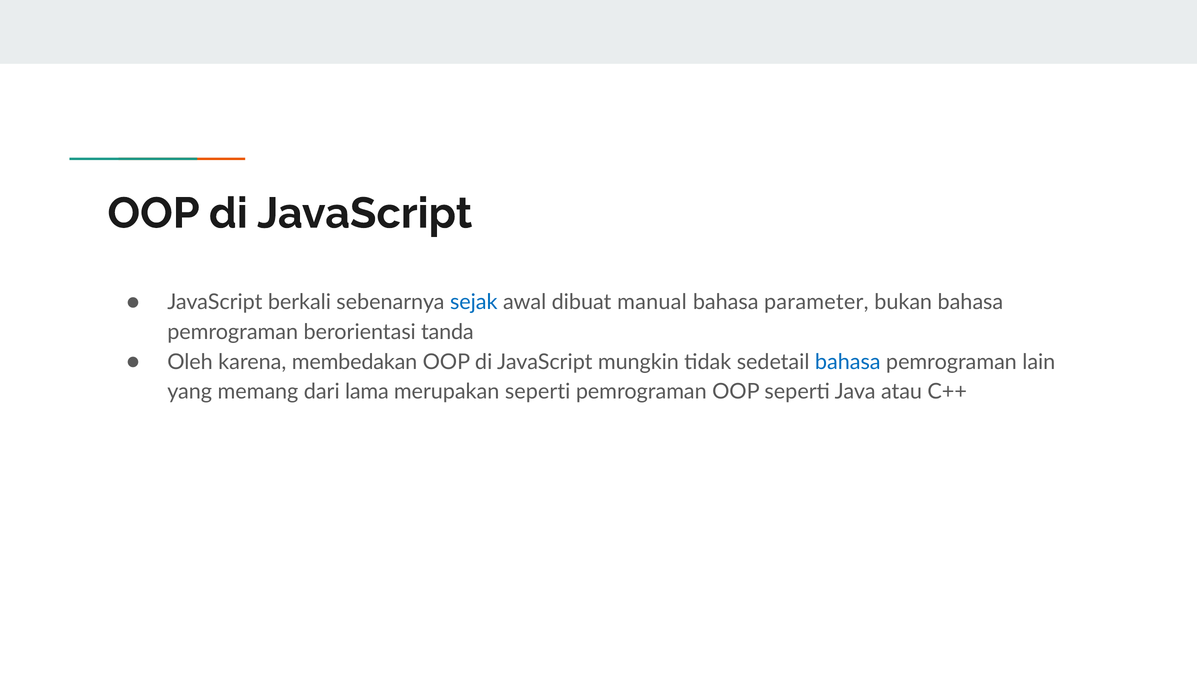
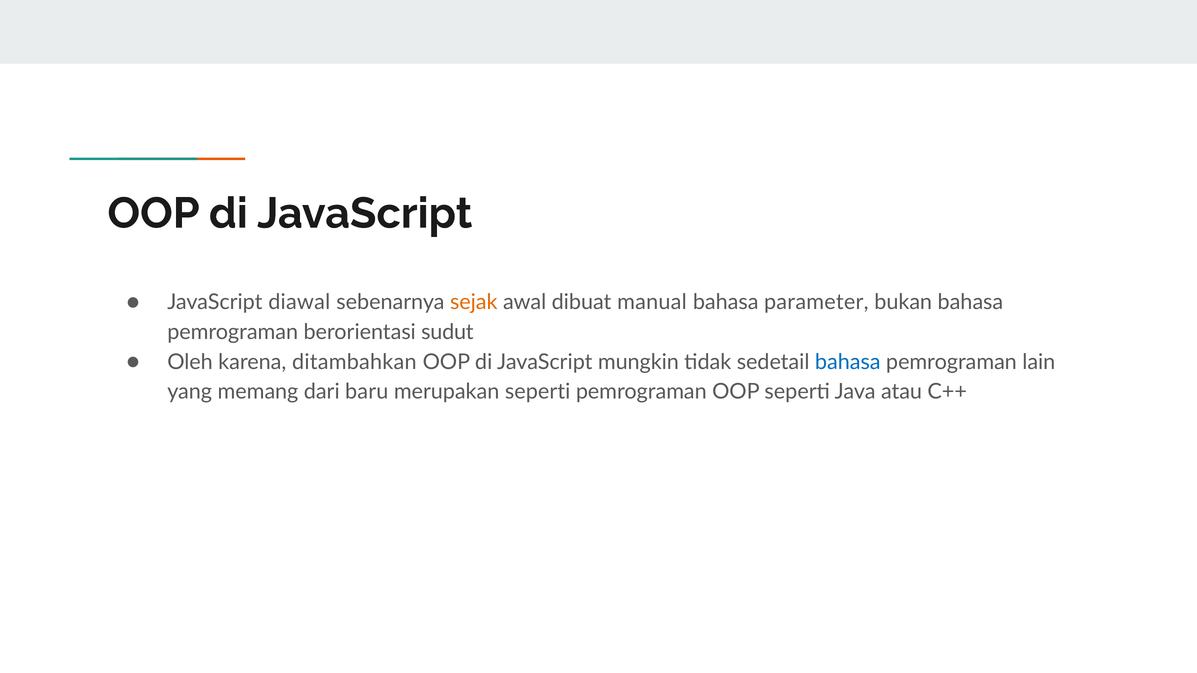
berkali: berkali -> diawal
sejak colour: blue -> orange
tanda: tanda -> sudut
membedakan: membedakan -> ditambahkan
lama: lama -> baru
